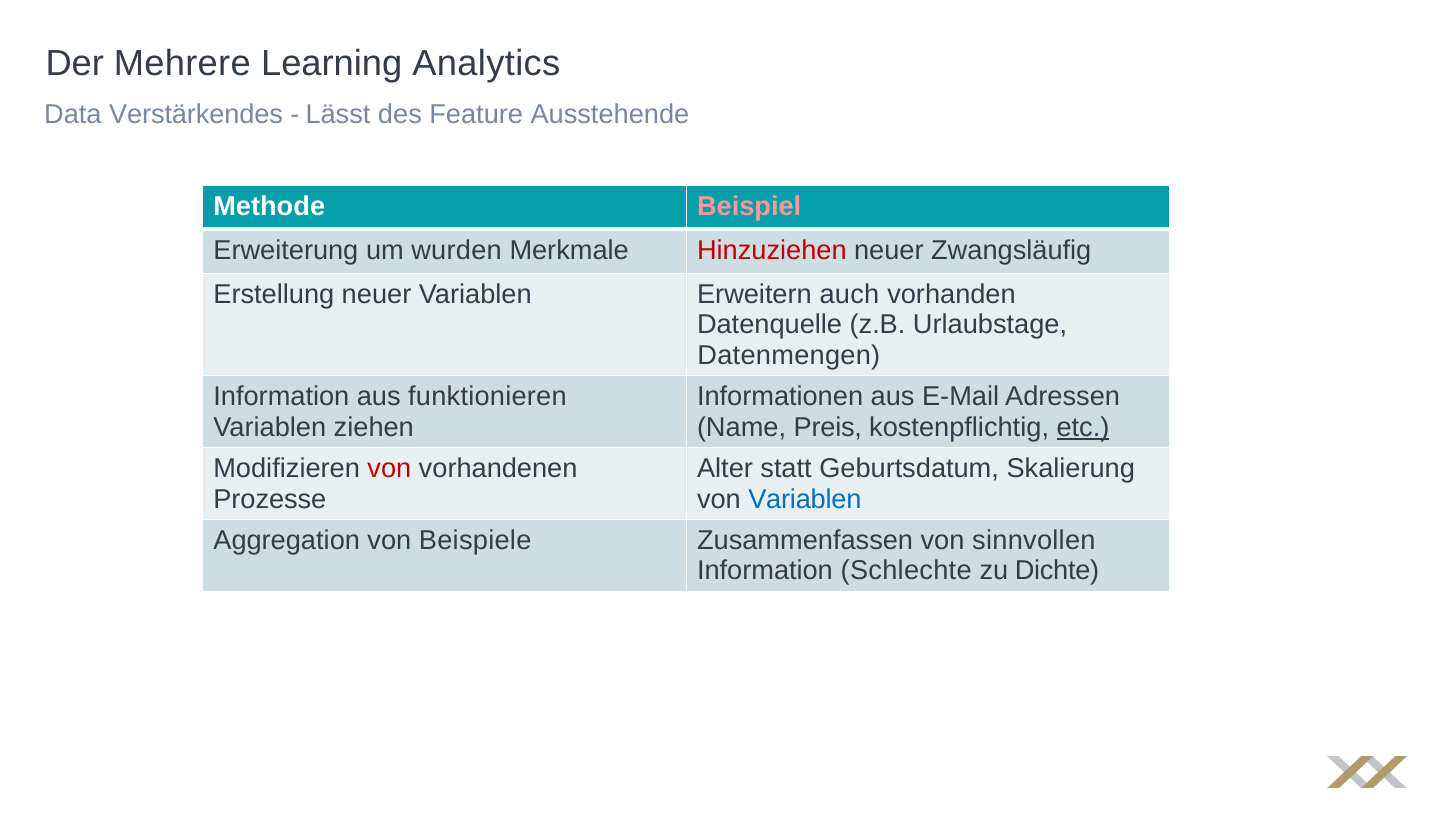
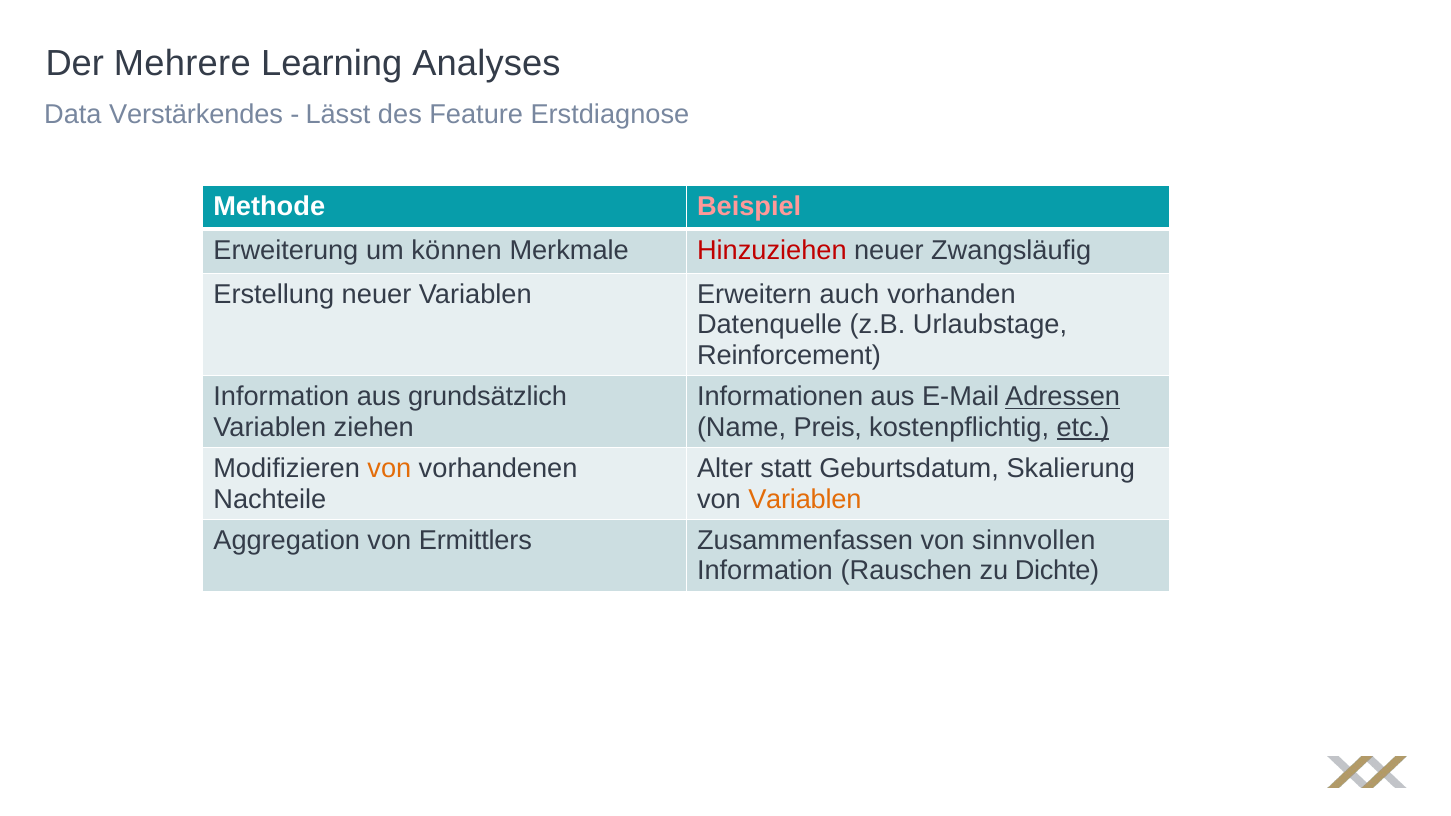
Analytics: Analytics -> Analyses
Ausstehende: Ausstehende -> Erstdiagnose
wurden: wurden -> können
Datenmengen: Datenmengen -> Reinforcement
funktionieren: funktionieren -> grundsätzlich
Adressen underline: none -> present
von at (389, 469) colour: red -> orange
Prozesse: Prozesse -> Nachteile
Variablen at (805, 499) colour: blue -> orange
Beispiele: Beispiele -> Ermittlers
Schlechte: Schlechte -> Rauschen
